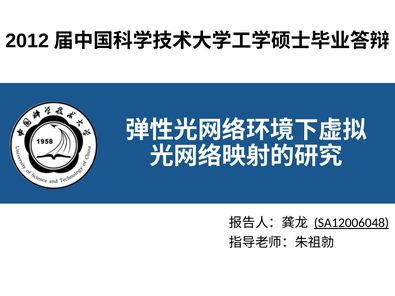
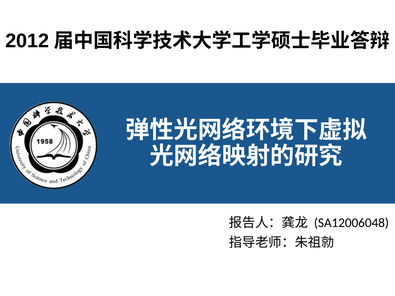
SA12006048 underline: present -> none
